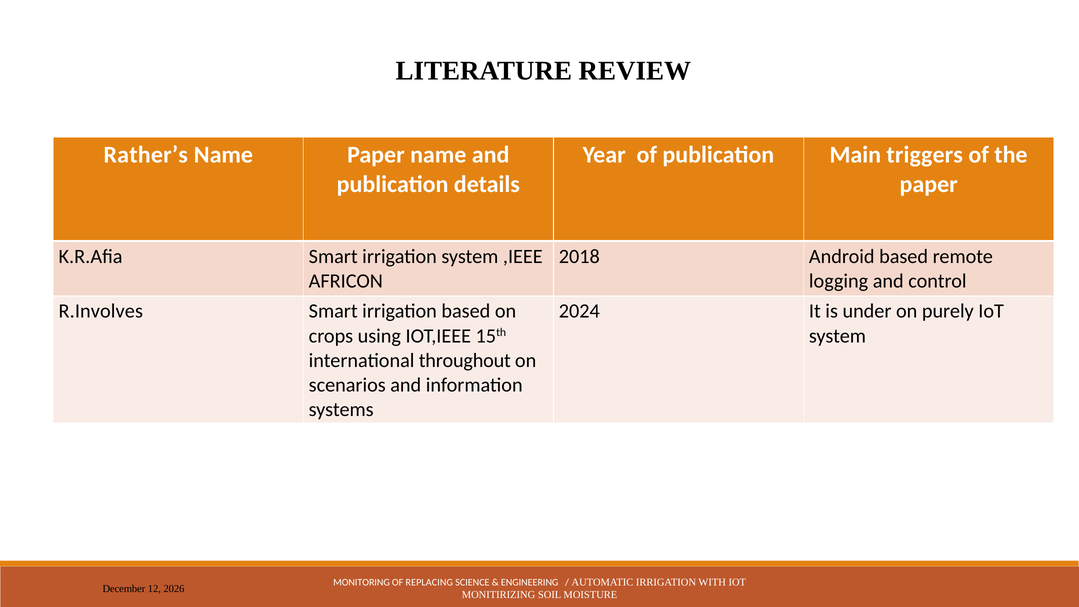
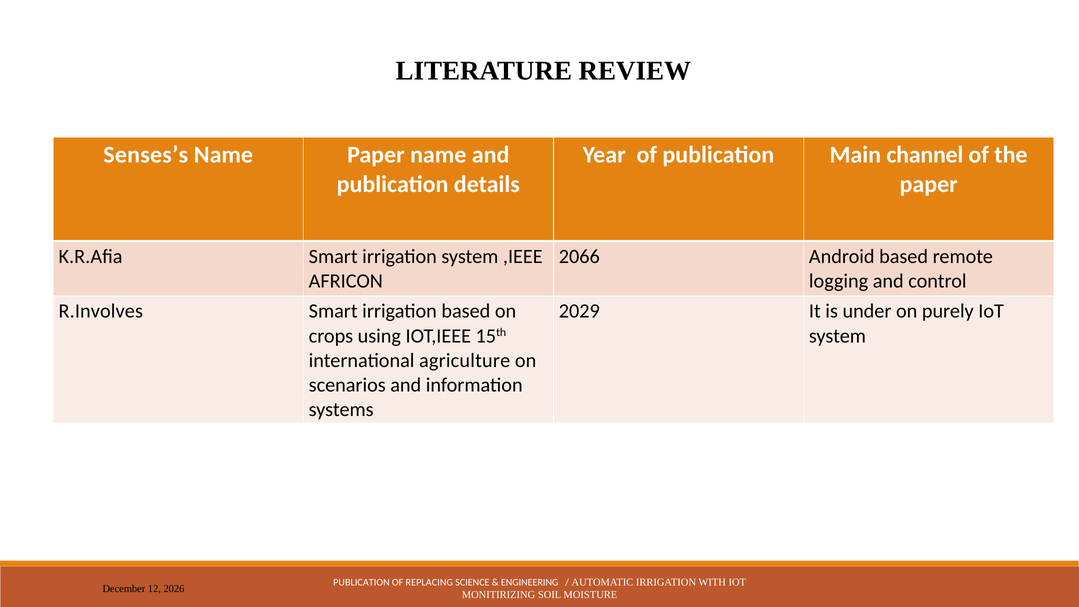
Rather’s: Rather’s -> Senses’s
triggers: triggers -> channel
2018: 2018 -> 2066
2024: 2024 -> 2029
throughout: throughout -> agriculture
MONITORING at (362, 582): MONITORING -> PUBLICATION
